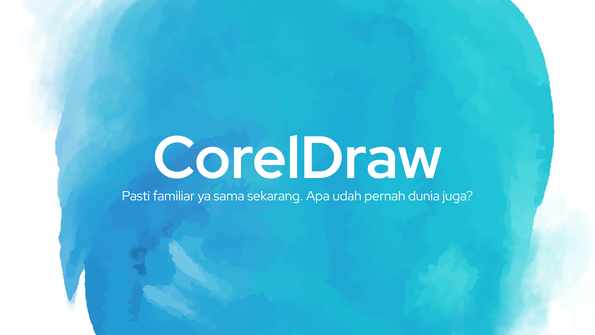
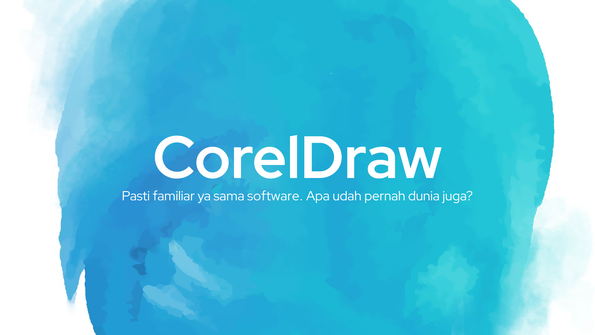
sekarang: sekarang -> software
